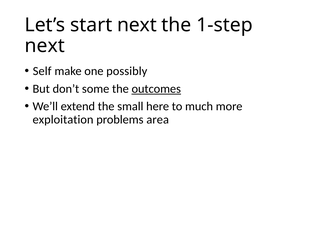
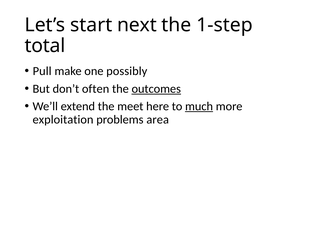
next at (45, 46): next -> total
Self: Self -> Pull
some: some -> often
small: small -> meet
much underline: none -> present
